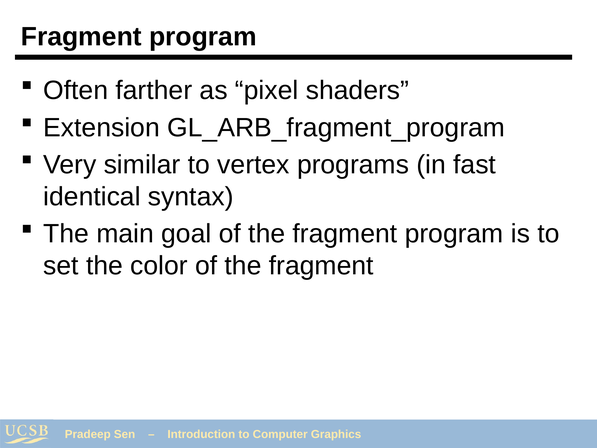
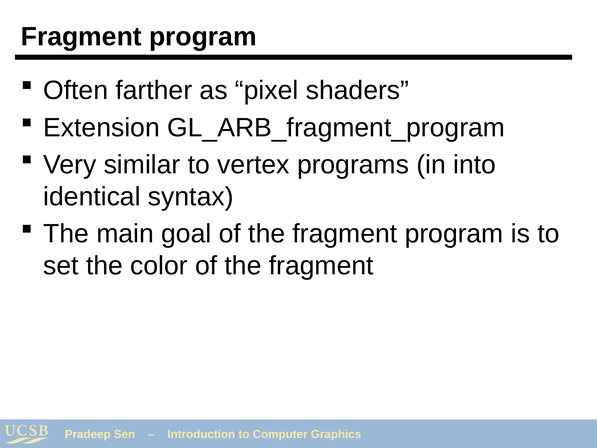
fast: fast -> into
